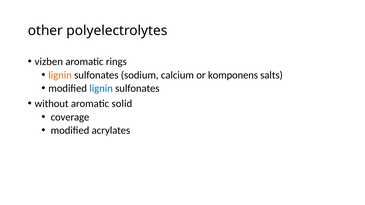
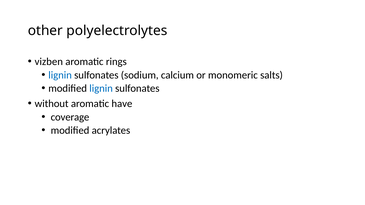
lignin at (60, 75) colour: orange -> blue
komponens: komponens -> monomeric
solid: solid -> have
